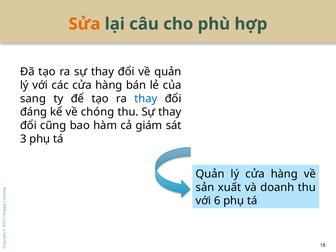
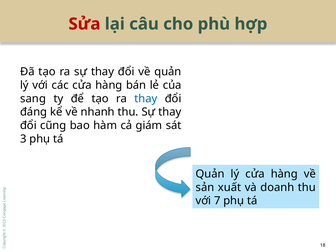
Sửa colour: orange -> red
chóng: chóng -> nhanh
6: 6 -> 7
